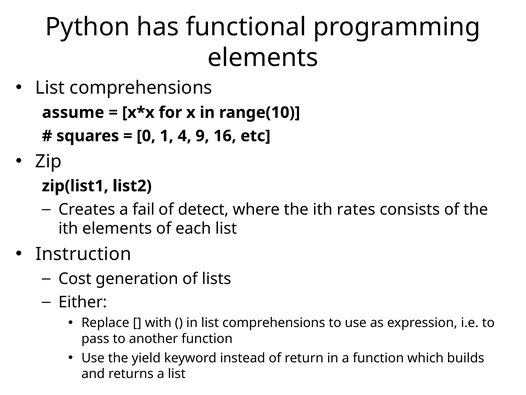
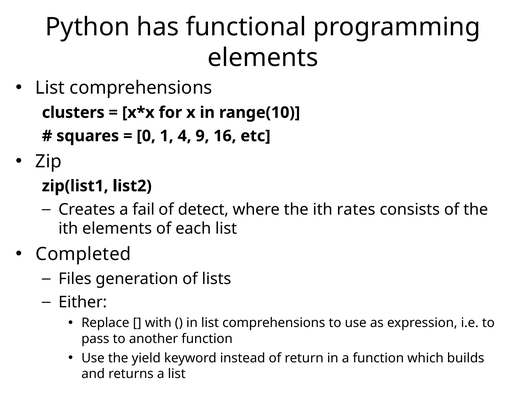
assume: assume -> clusters
Instruction: Instruction -> Completed
Cost: Cost -> Files
